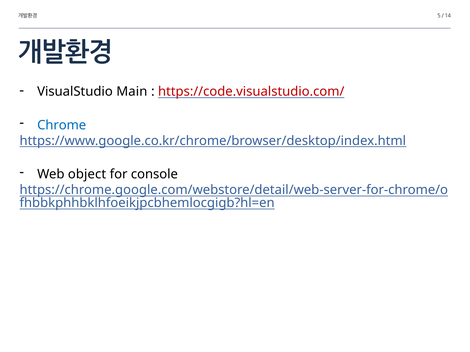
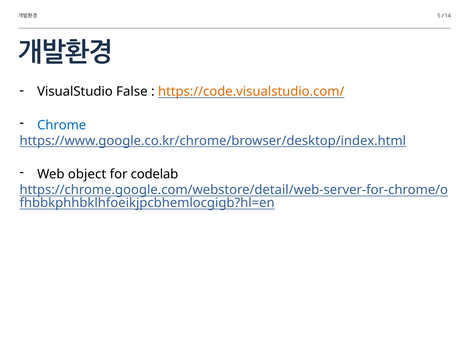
Main: Main -> False
https://code.visualstudio.com/ colour: red -> orange
console: console -> codelab
